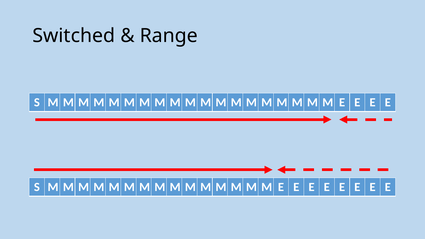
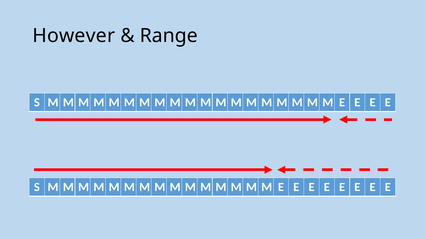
Switched: Switched -> However
